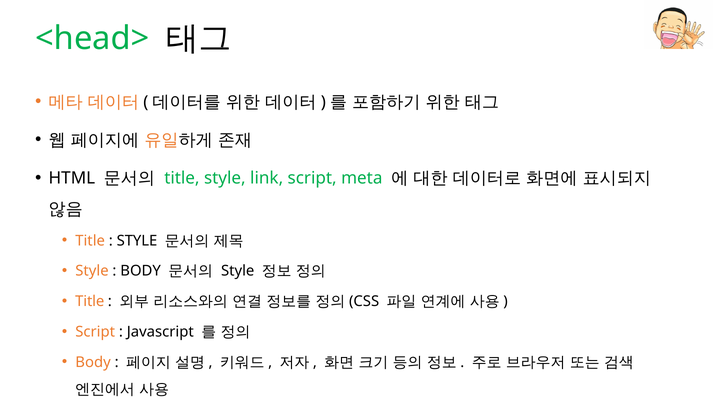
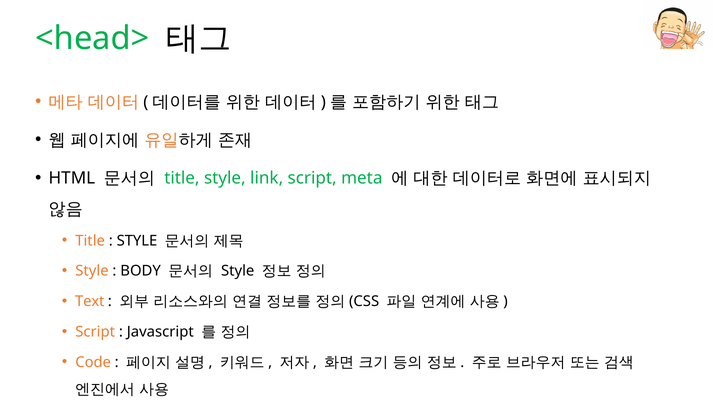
Title at (90, 302): Title -> Text
Body at (93, 362): Body -> Code
